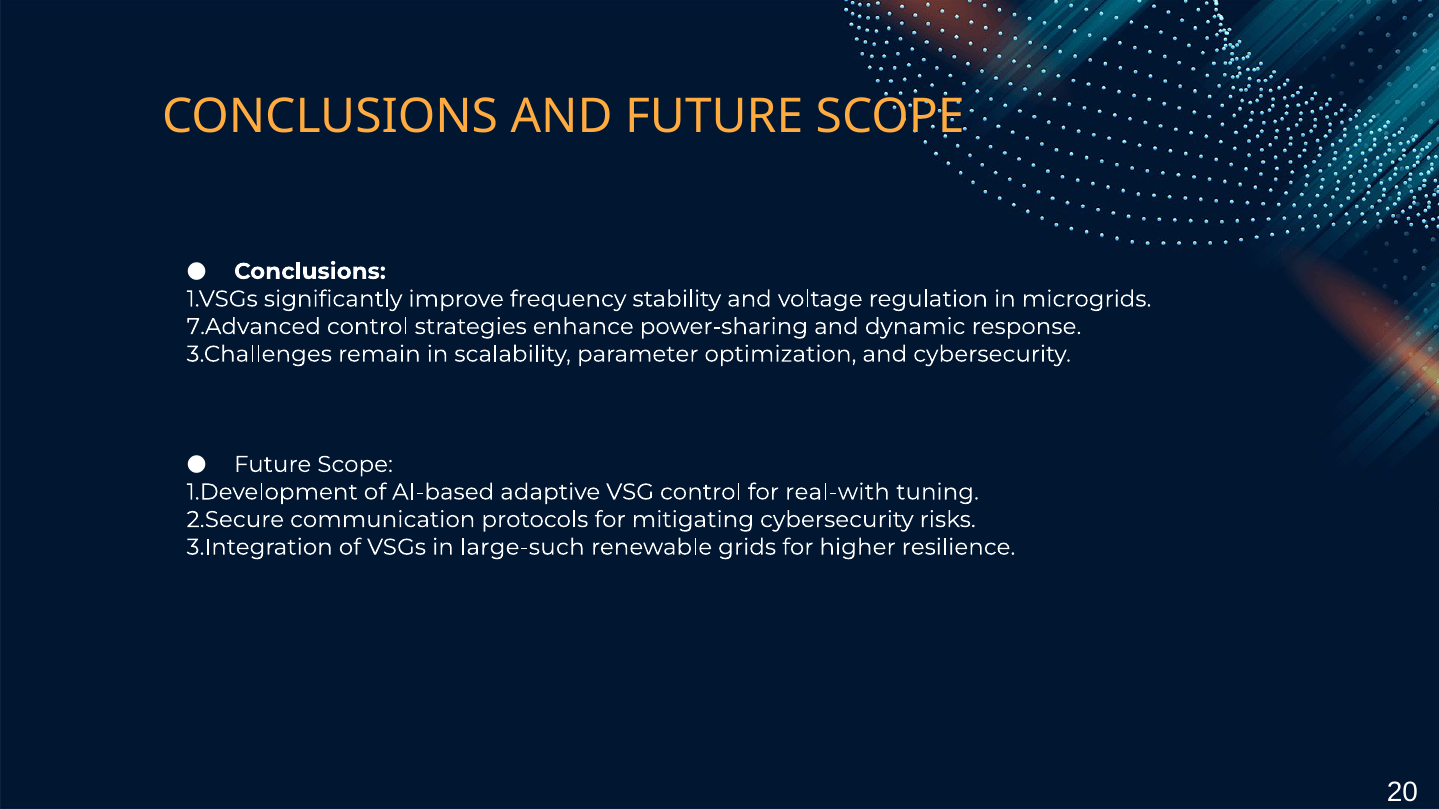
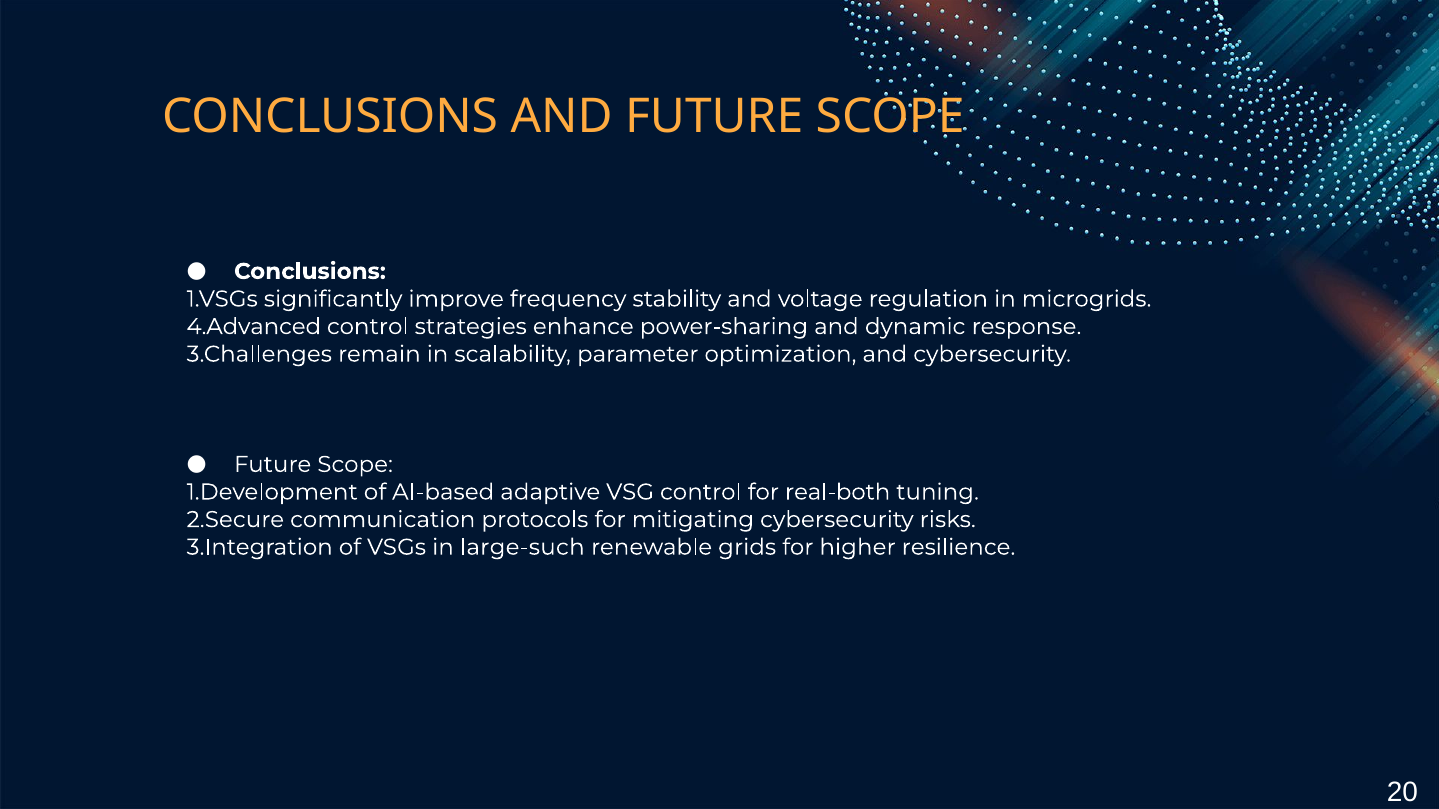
7.Advanced: 7.Advanced -> 4.Advanced
real-with: real-with -> real-both
